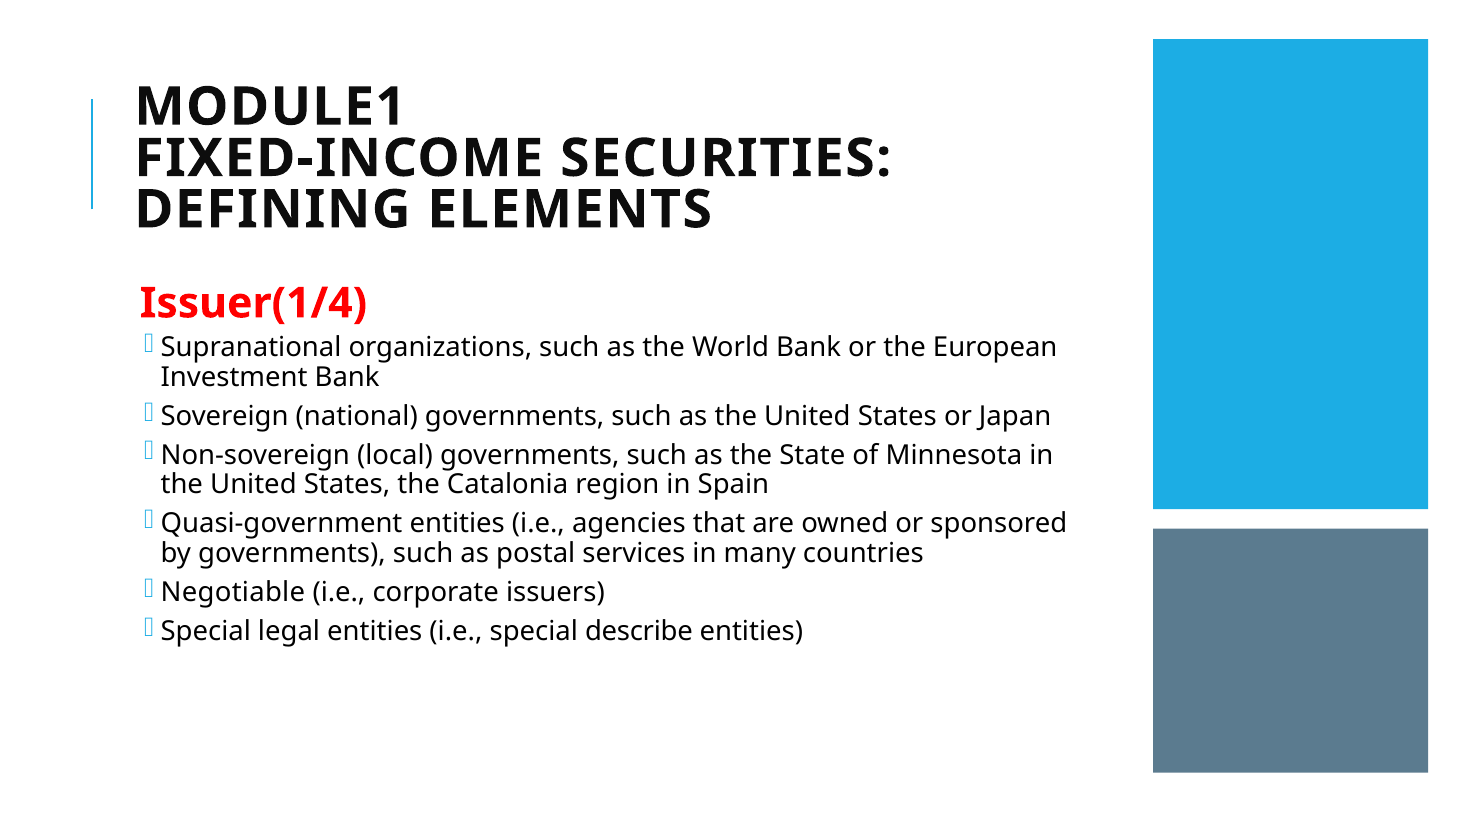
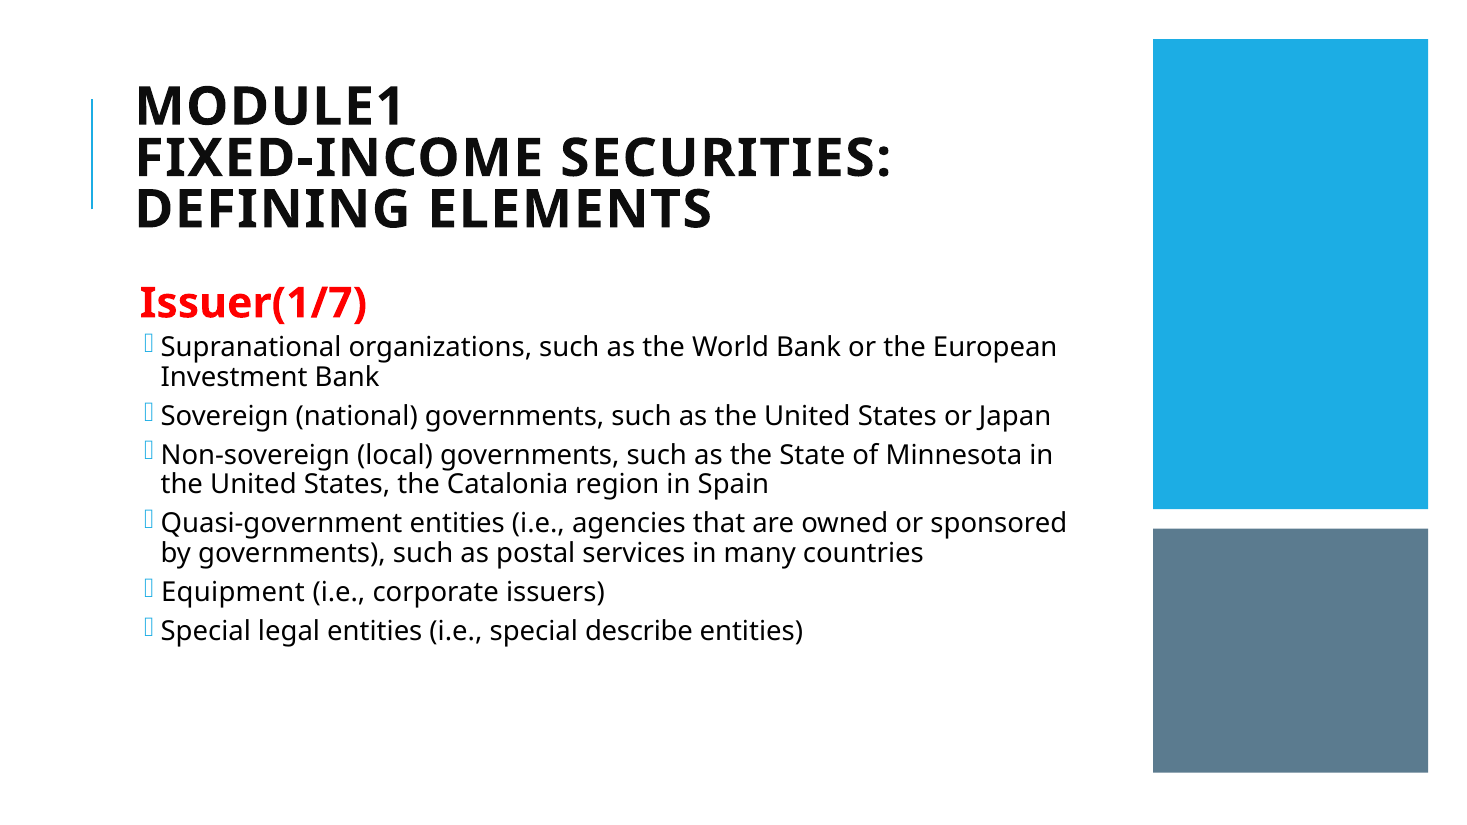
Issuer(1/4: Issuer(1/4 -> Issuer(1/7
Negotiable: Negotiable -> Equipment
